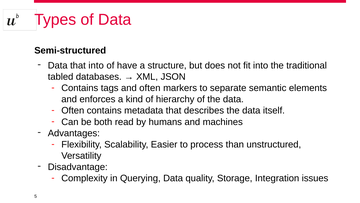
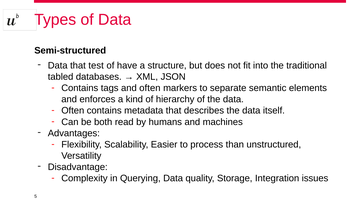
that into: into -> test
